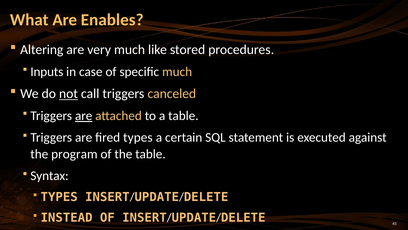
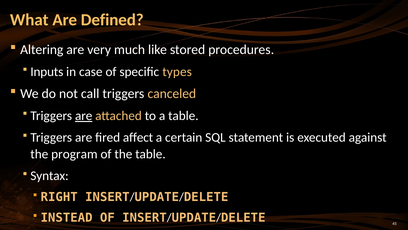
Enables: Enables -> Defined
specific much: much -> types
not underline: present -> none
fired types: types -> affect
TYPES at (59, 197): TYPES -> RIGHT
